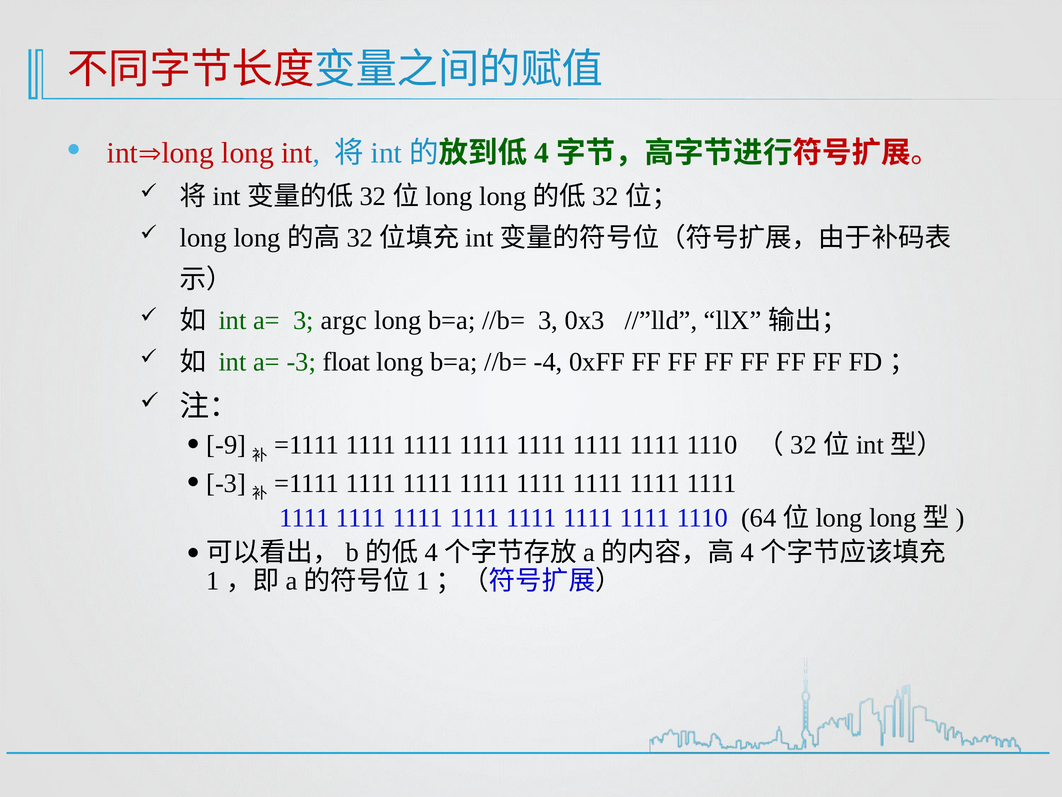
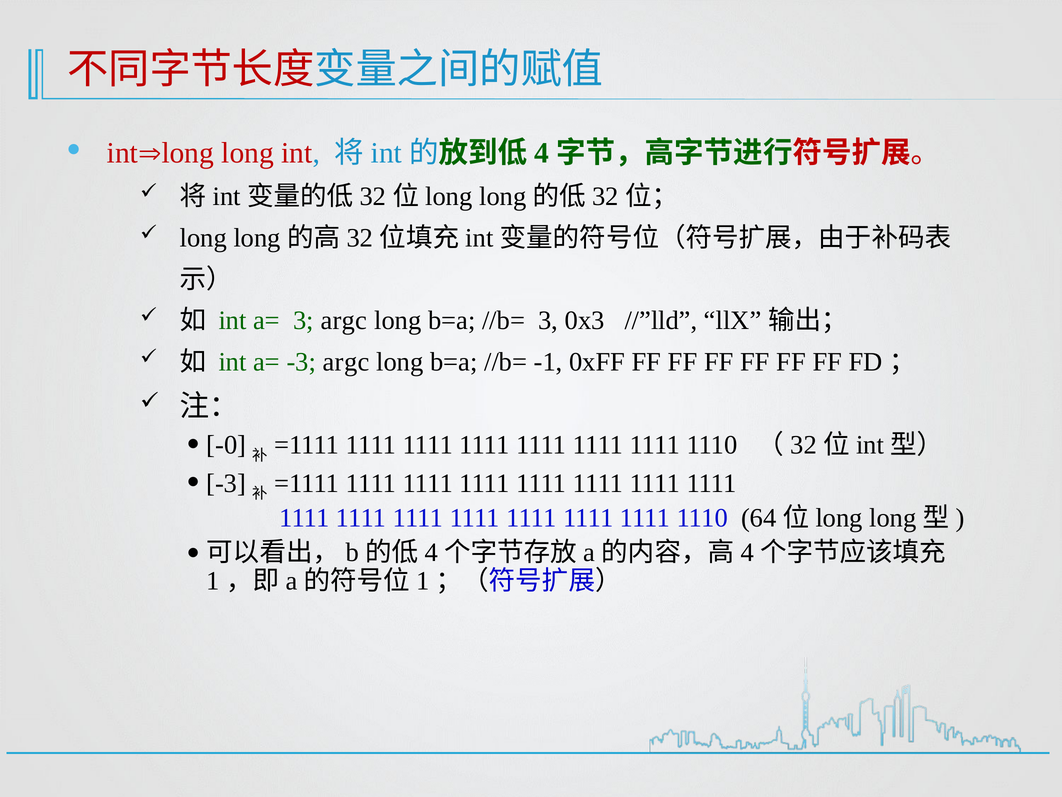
-3 float: float -> argc
-4: -4 -> -1
-9: -9 -> -0
